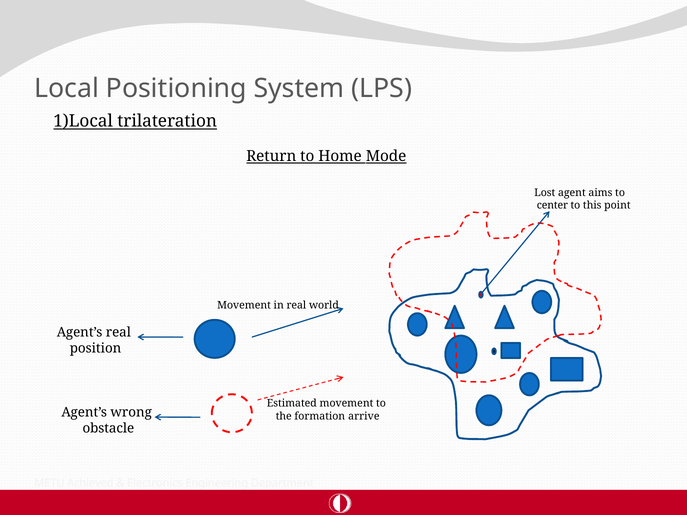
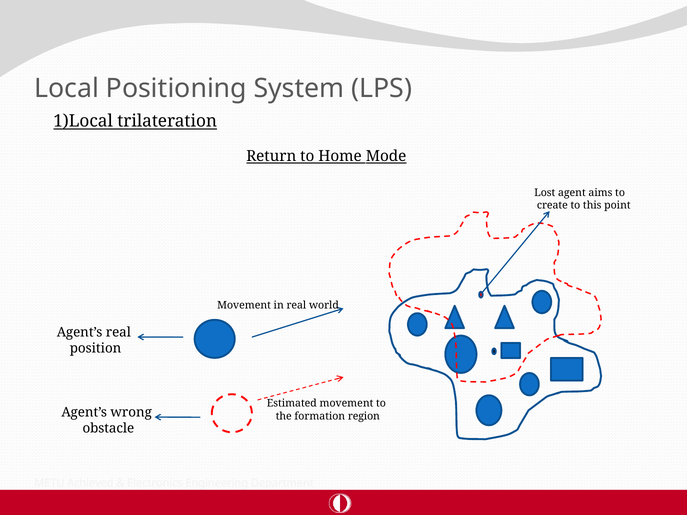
center: center -> create
arrive: arrive -> region
